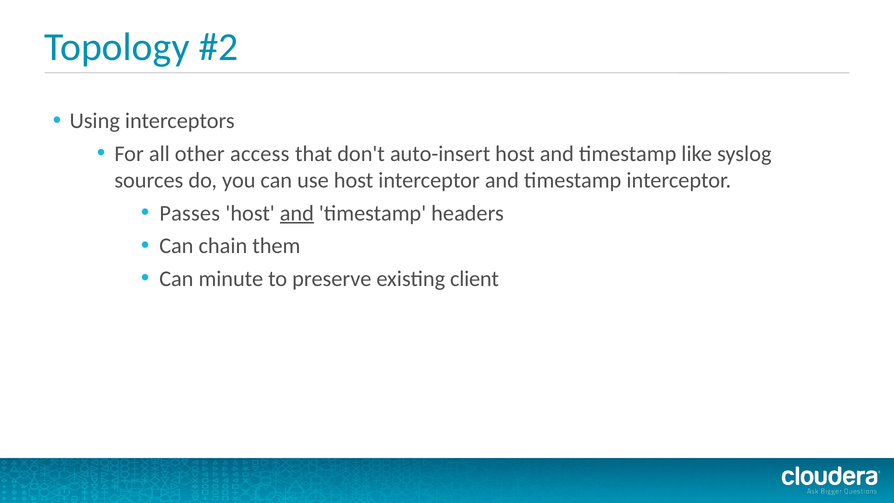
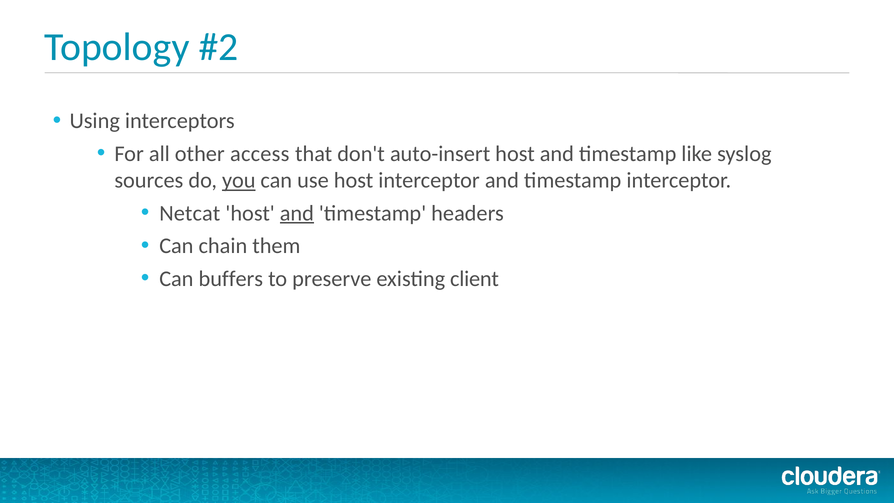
you underline: none -> present
Passes: Passes -> Netcat
minute: minute -> buffers
